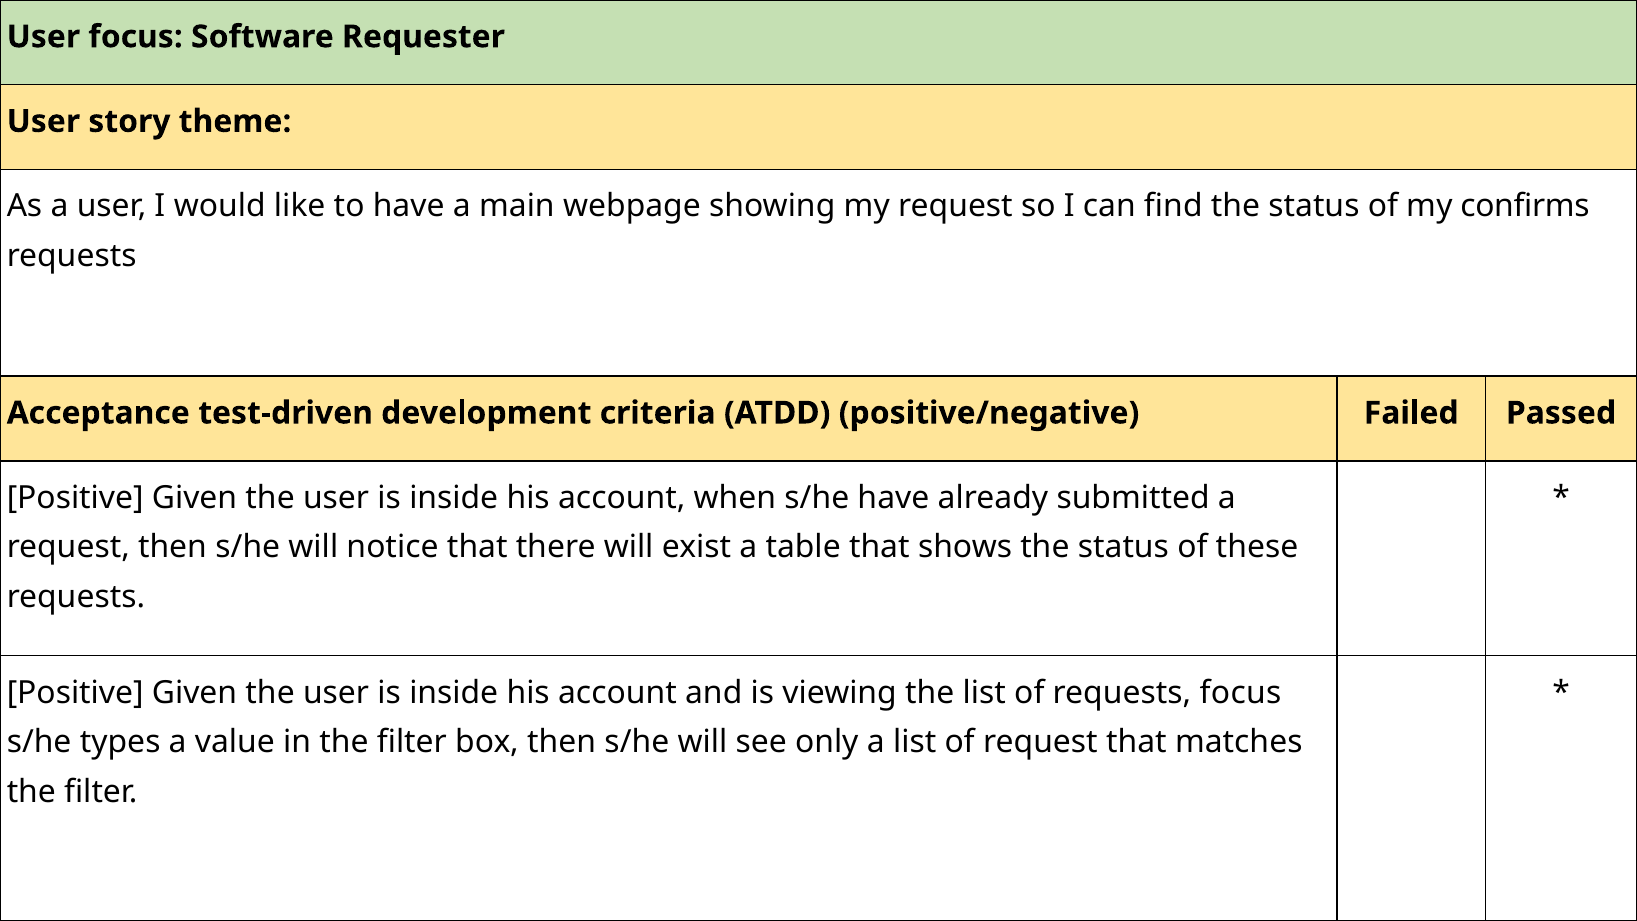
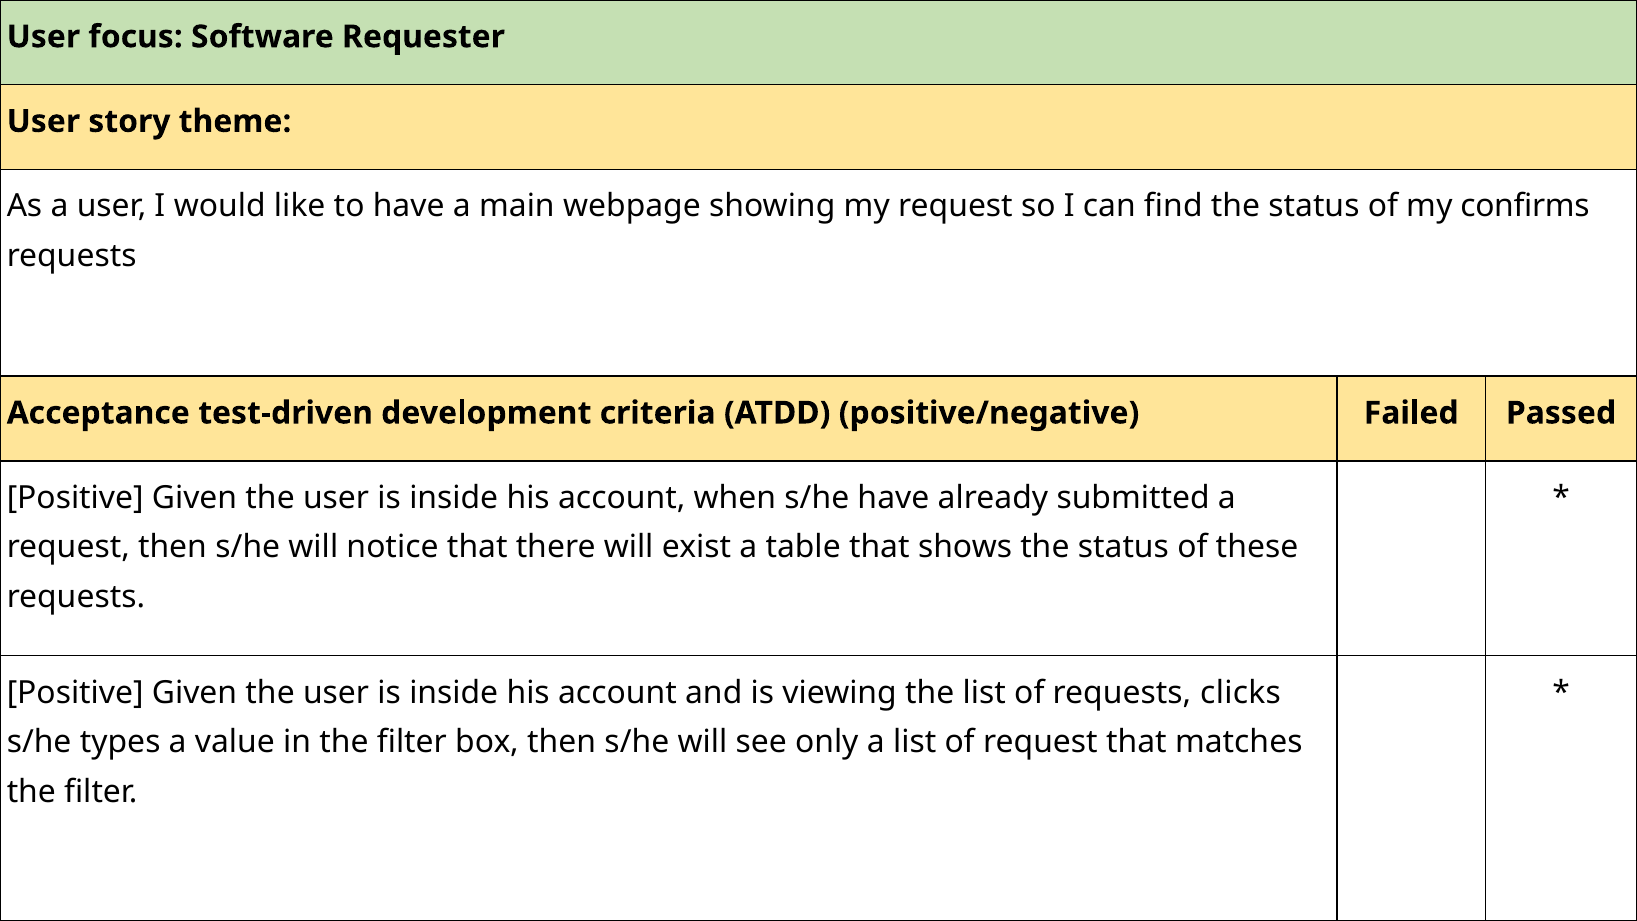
requests focus: focus -> clicks
